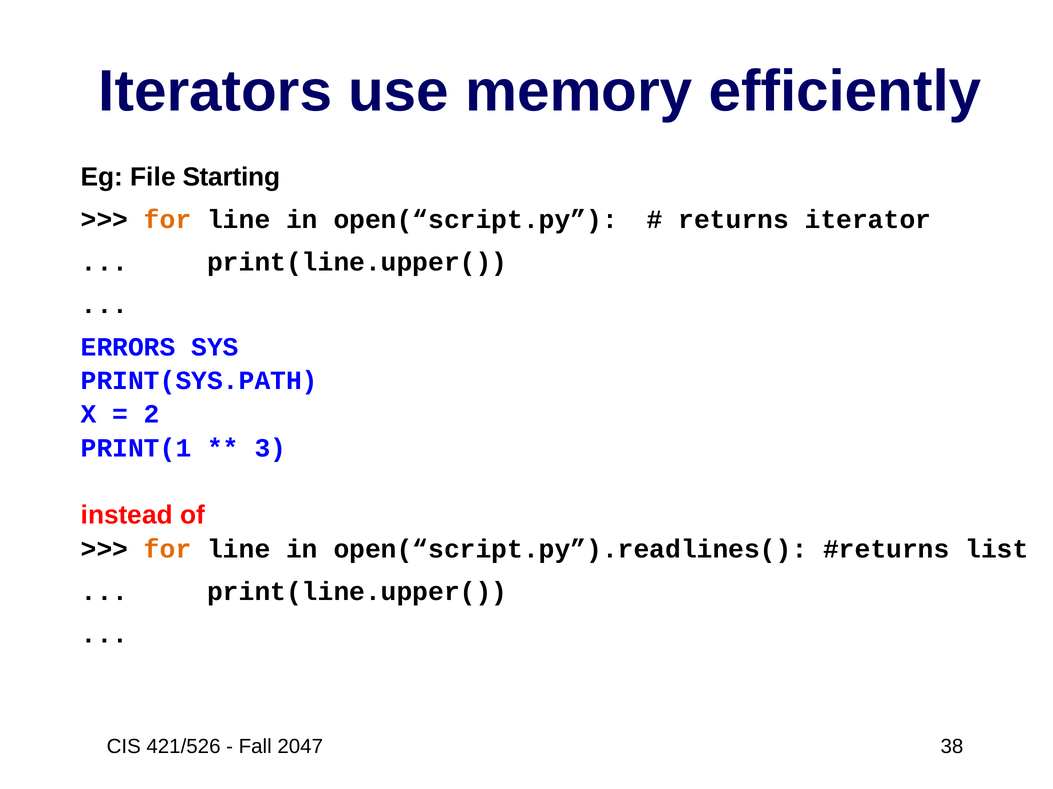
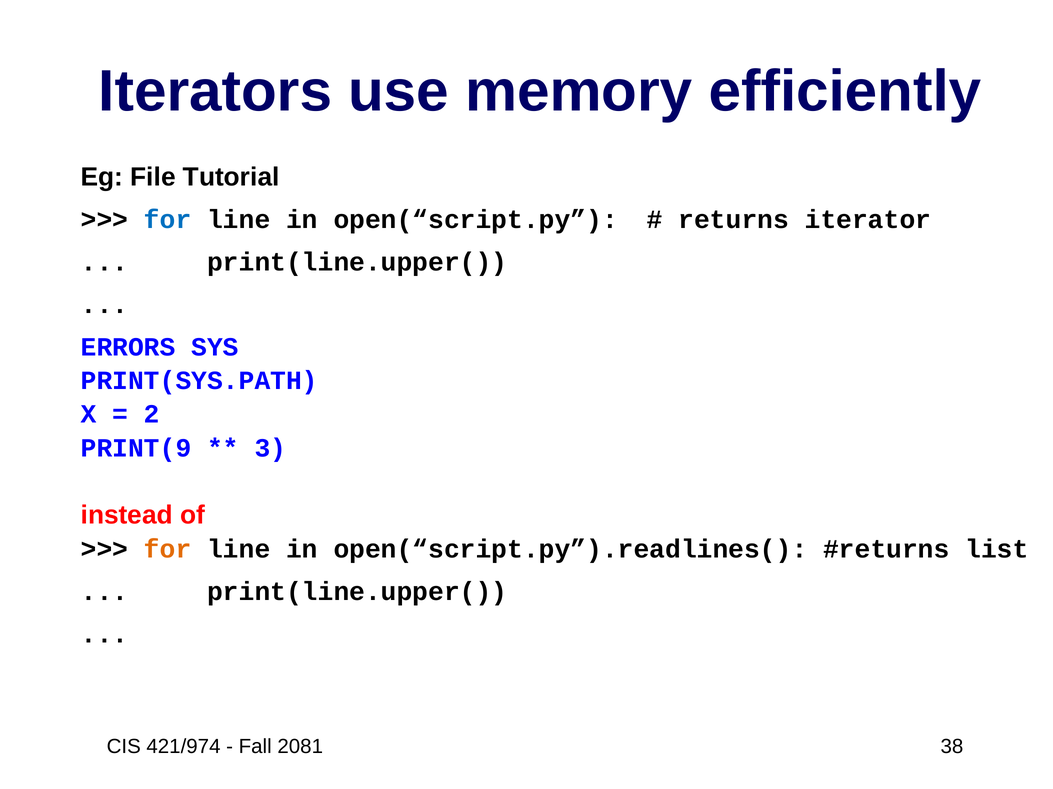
Starting: Starting -> Tutorial
for at (168, 220) colour: orange -> blue
PRINT(1: PRINT(1 -> PRINT(9
421/526: 421/526 -> 421/974
2047: 2047 -> 2081
